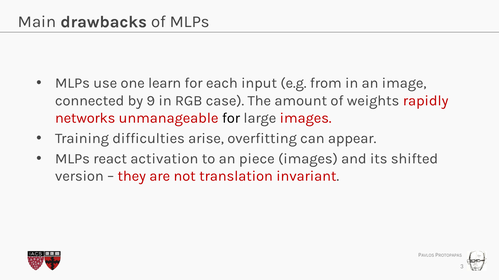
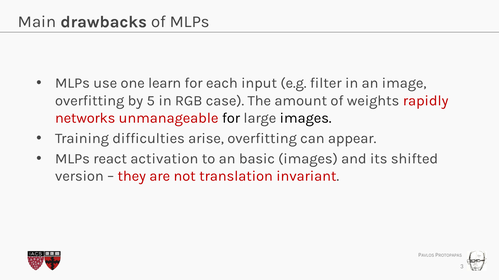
from: from -> filter
connected at (90, 101): connected -> overfitting
9: 9 -> 5
images at (306, 118) colour: red -> black
piece: piece -> basic
